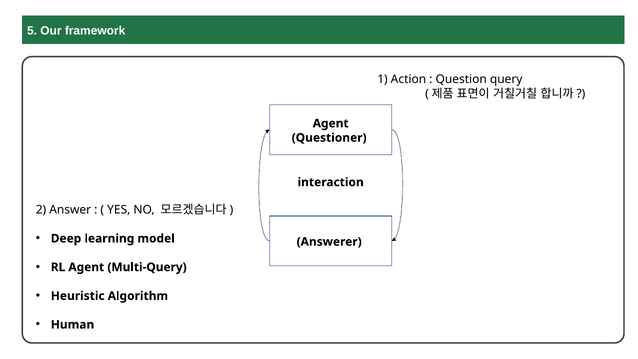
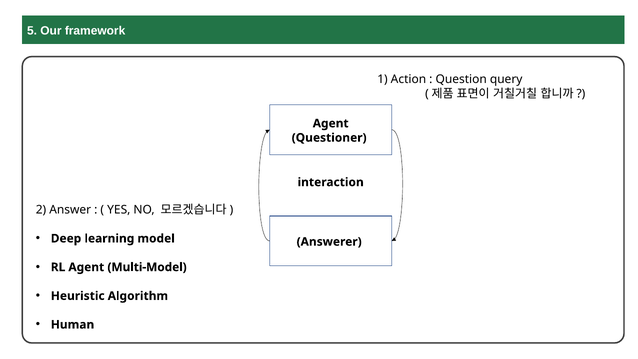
Multi-Query: Multi-Query -> Multi-Model
